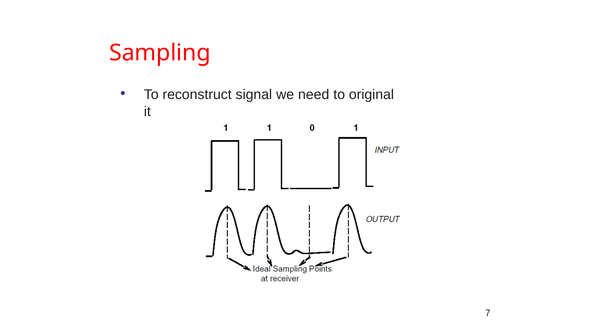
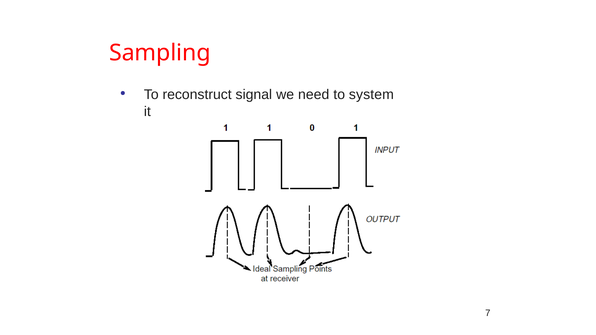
original: original -> system
